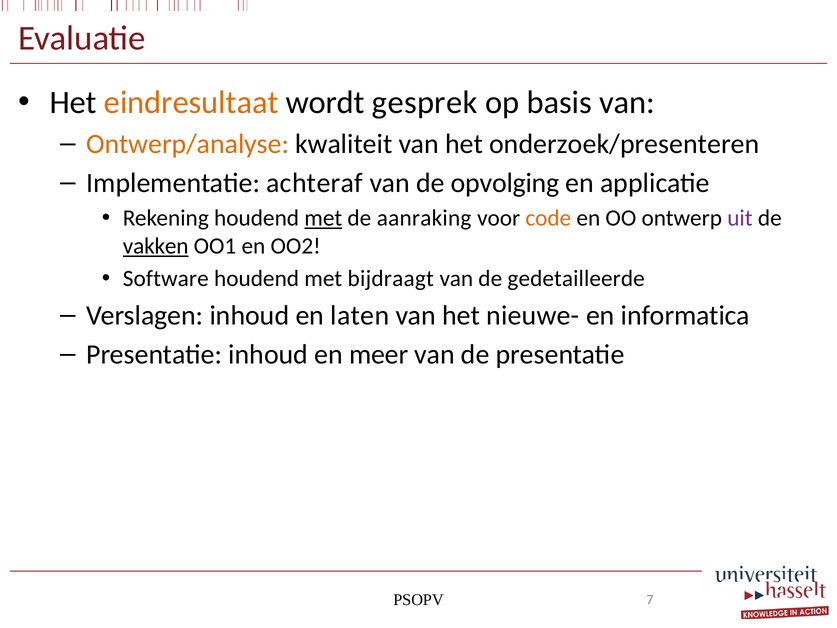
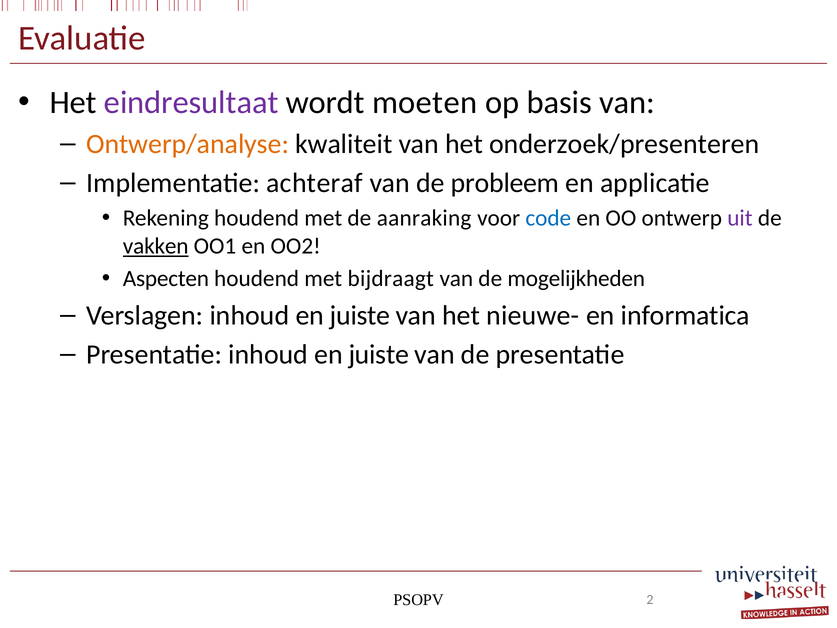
eindresultaat colour: orange -> purple
gesprek: gesprek -> moeten
opvolging: opvolging -> probleem
met at (323, 218) underline: present -> none
code colour: orange -> blue
Software: Software -> Aspecten
gedetailleerde: gedetailleerde -> mogelijkheden
Verslagen inhoud en laten: laten -> juiste
Presentatie inhoud en meer: meer -> juiste
7: 7 -> 2
